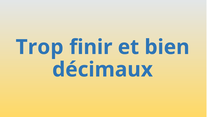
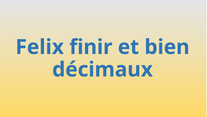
Trop: Trop -> Felix
